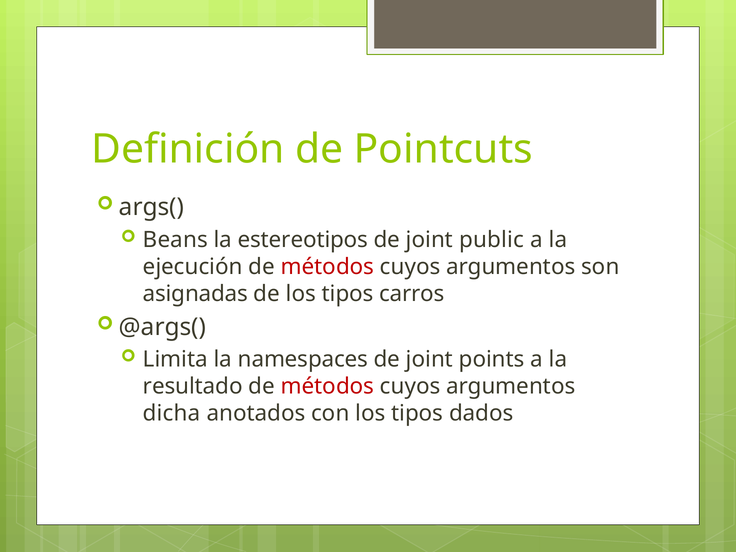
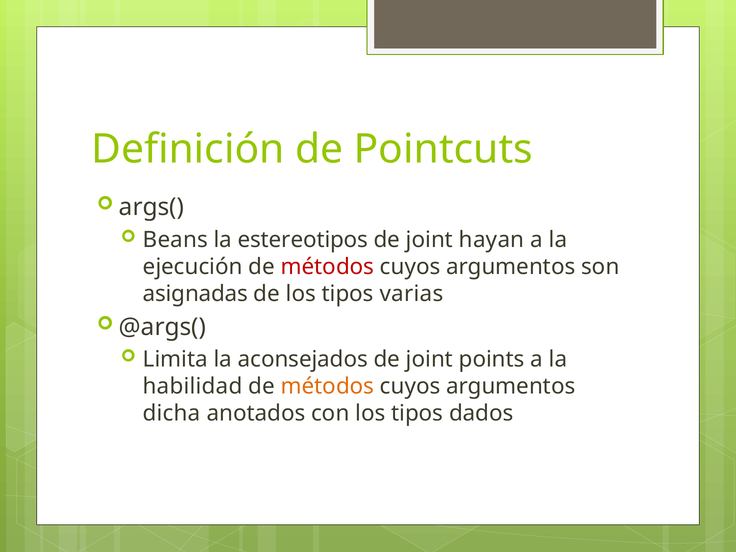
public: public -> hayan
carros: carros -> varias
namespaces: namespaces -> aconsejados
resultado: resultado -> habilidad
métodos at (327, 386) colour: red -> orange
